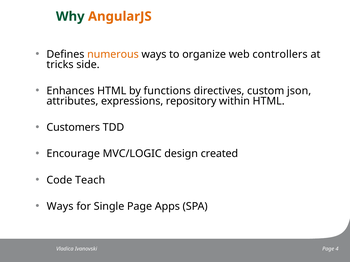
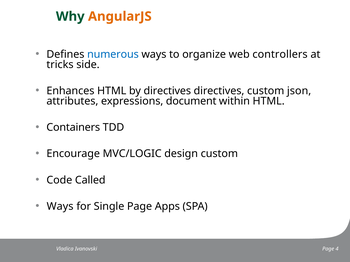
numerous colour: orange -> blue
by functions: functions -> directives
repository: repository -> document
Customers: Customers -> Containers
design created: created -> custom
Teach: Teach -> Called
